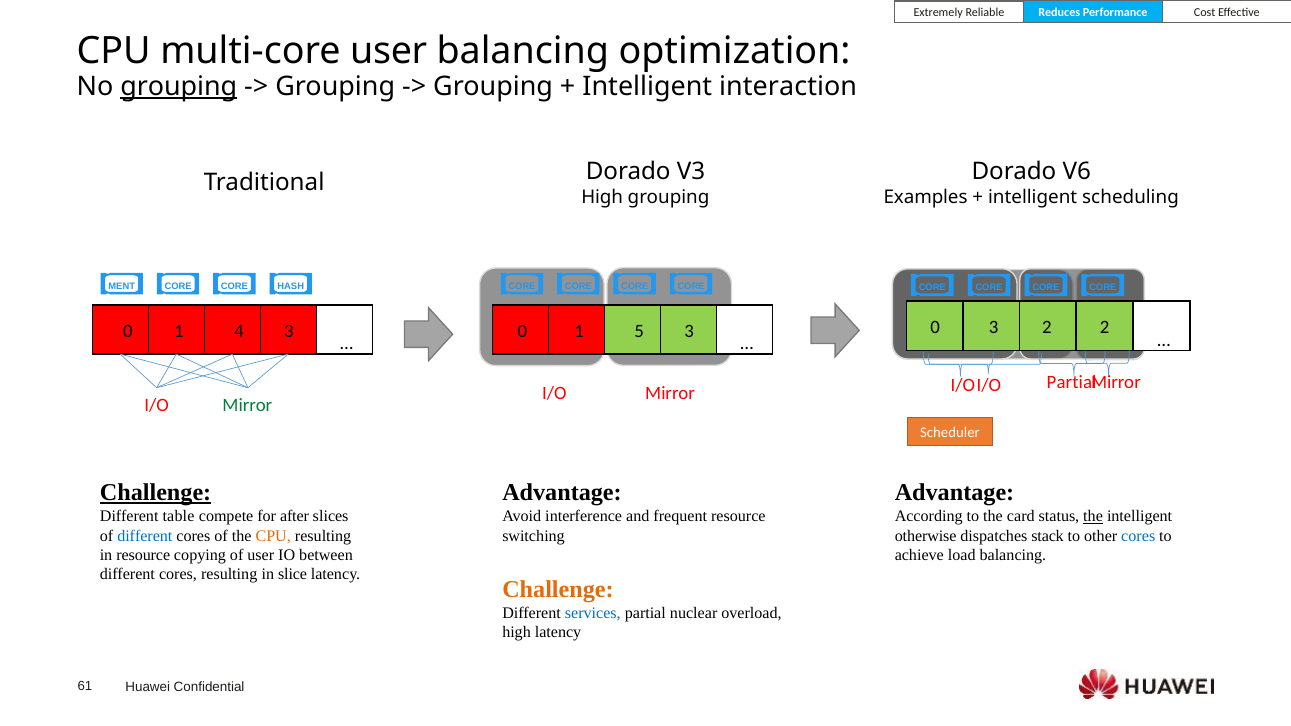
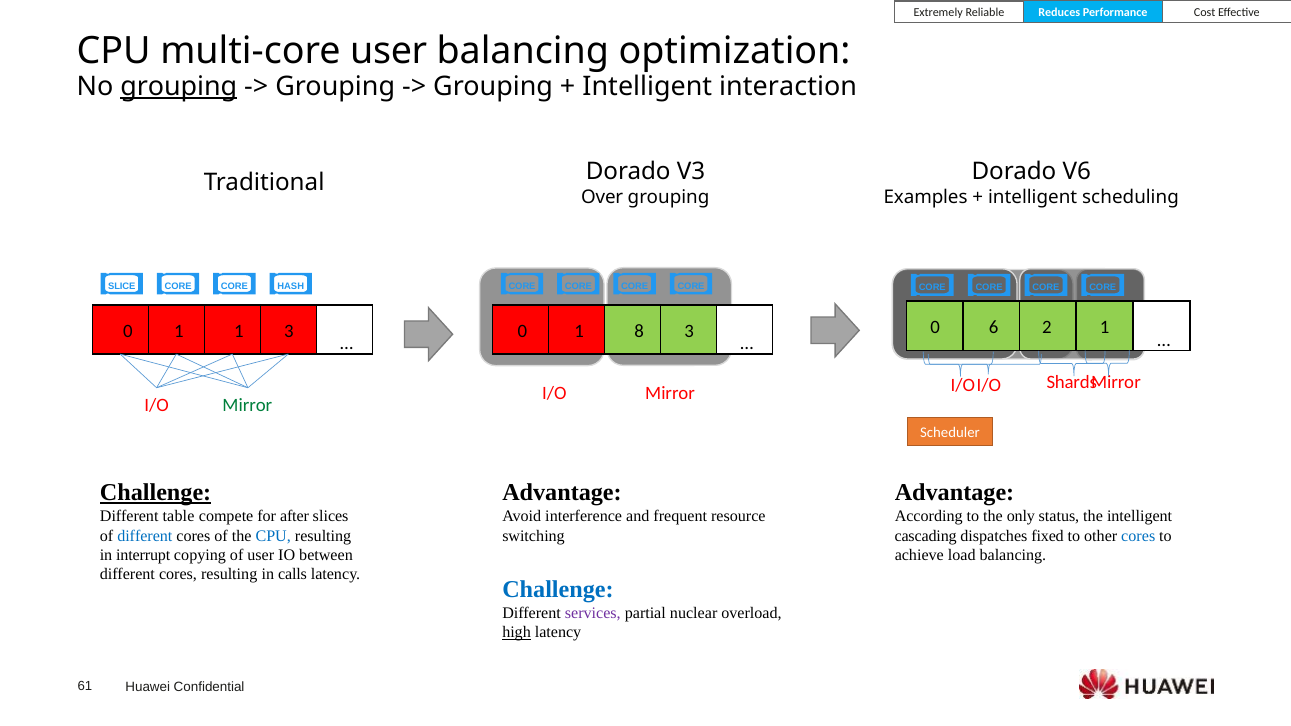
High at (602, 197): High -> Over
MENT: MENT -> SLICE
0 3: 3 -> 6
2 2: 2 -> 1
1 4: 4 -> 1
5: 5 -> 8
I/O Partial: Partial -> Shards
card: card -> only
the at (1093, 516) underline: present -> none
CPU at (273, 536) colour: orange -> blue
otherwise: otherwise -> cascading
stack: stack -> fixed
in resource: resource -> interrupt
slice: slice -> calls
Challenge at (558, 590) colour: orange -> blue
services colour: blue -> purple
high at (517, 632) underline: none -> present
